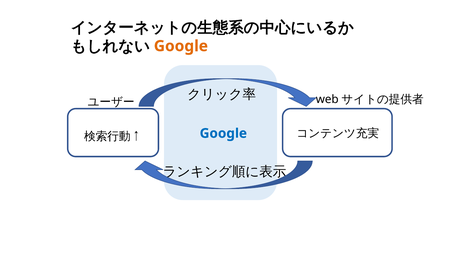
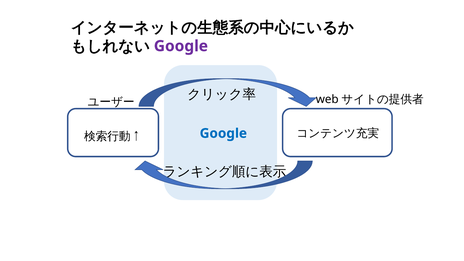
Google at (181, 46) colour: orange -> purple
